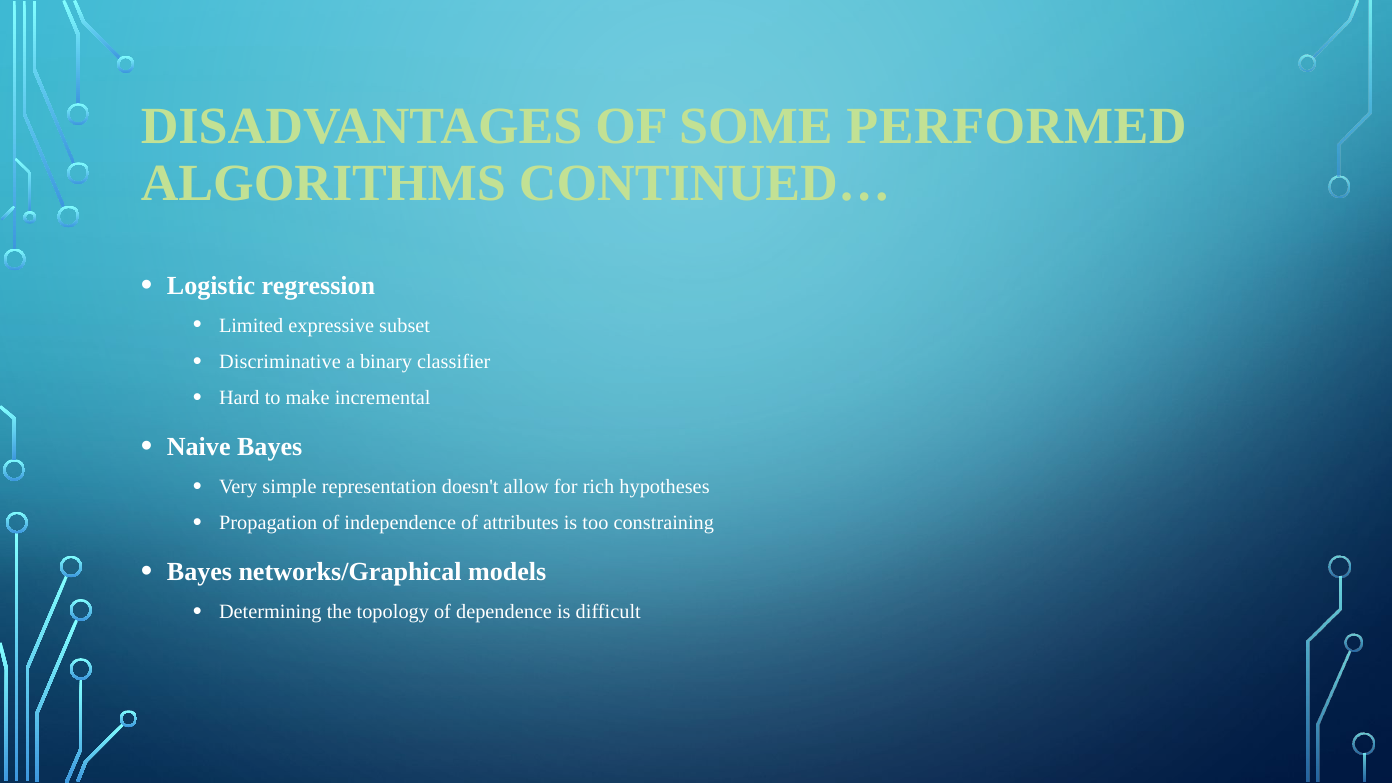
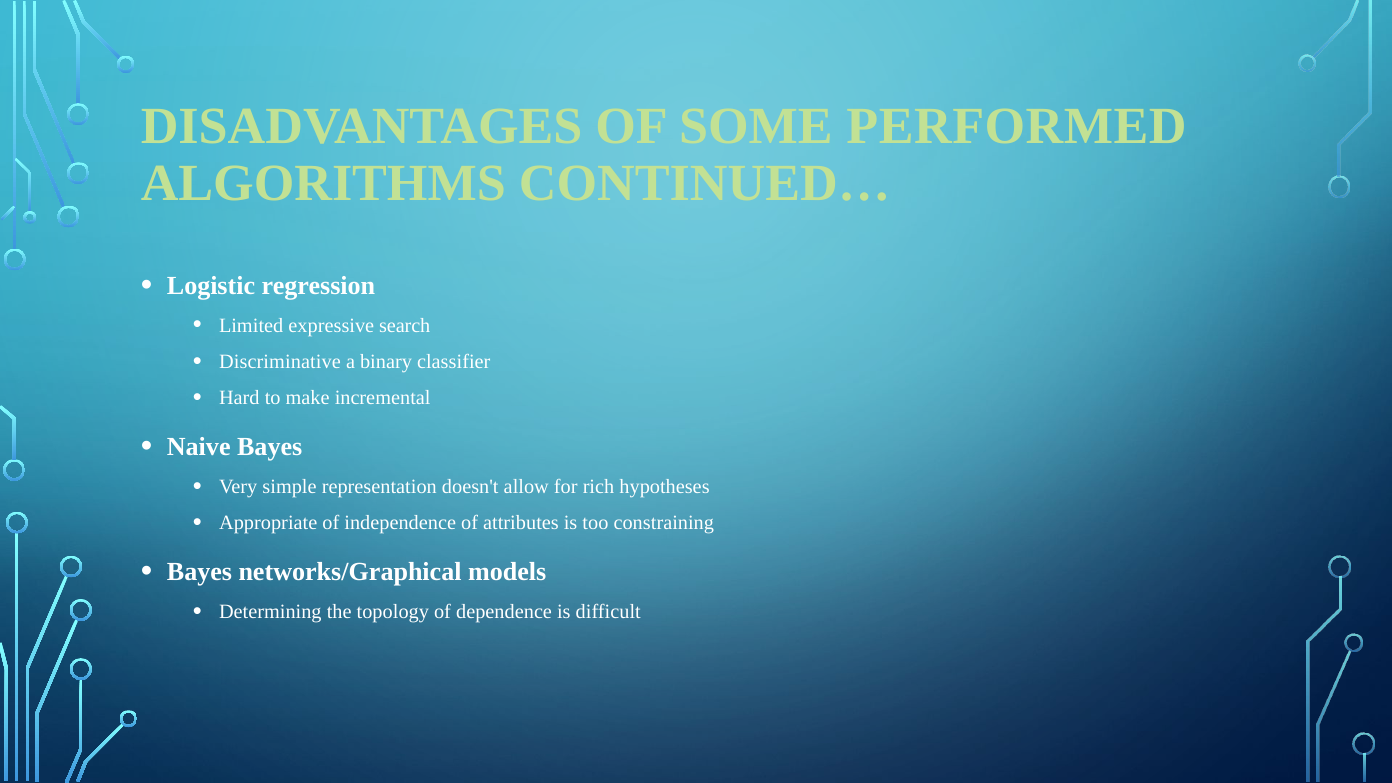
subset: subset -> search
Propagation: Propagation -> Appropriate
